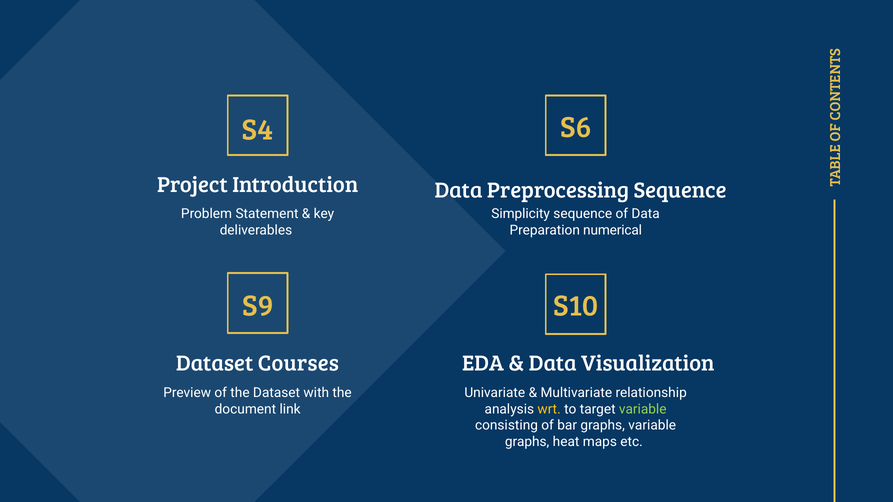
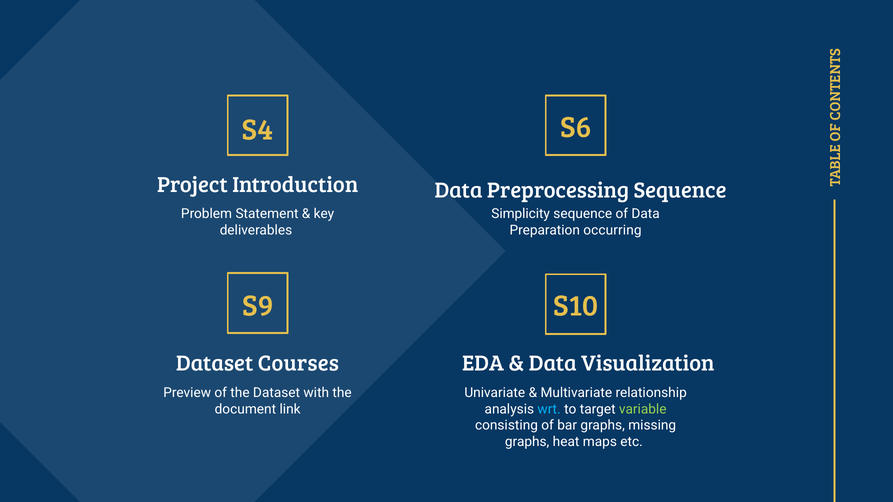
numerical: numerical -> occurring
wrt colour: yellow -> light blue
graphs variable: variable -> missing
